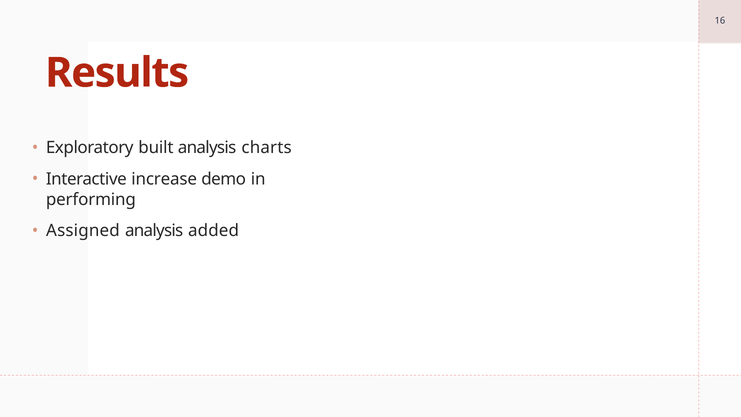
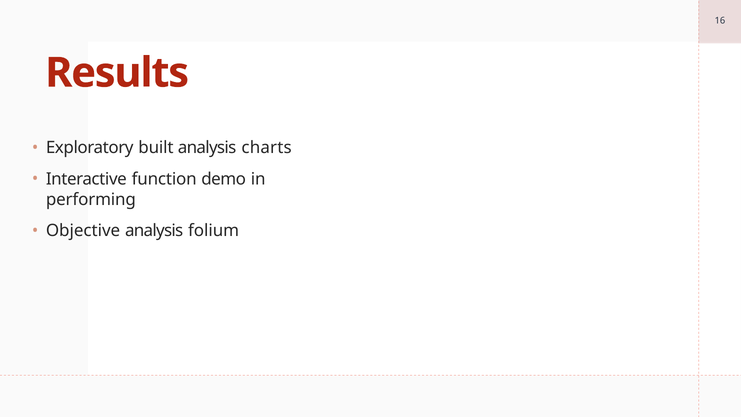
increase: increase -> function
Assigned: Assigned -> Objective
added: added -> folium
